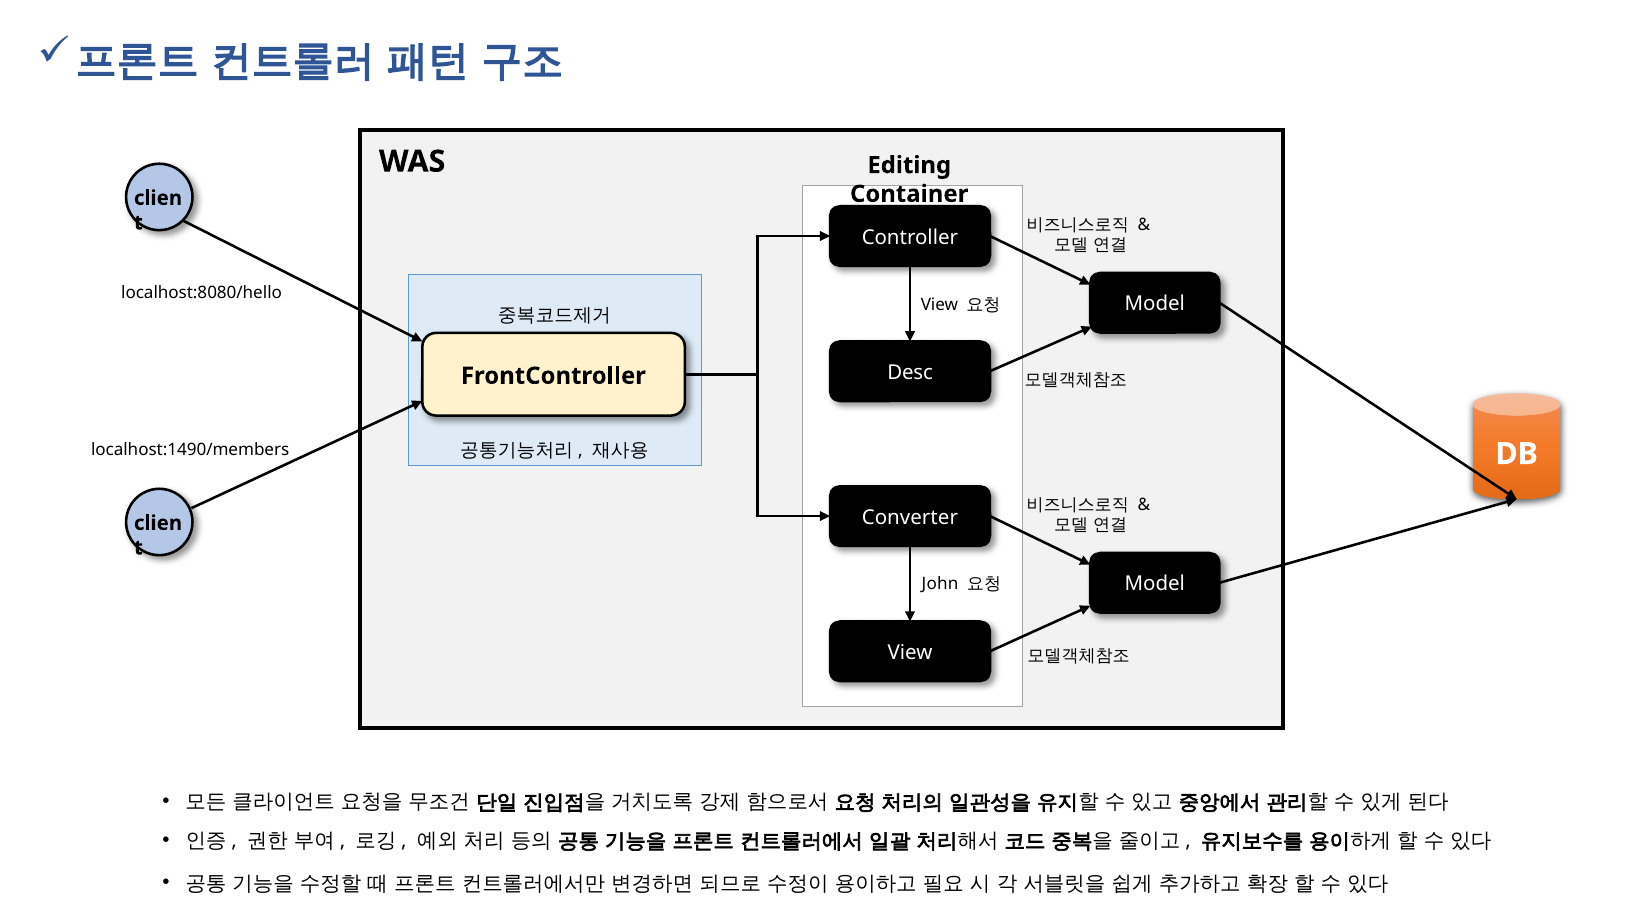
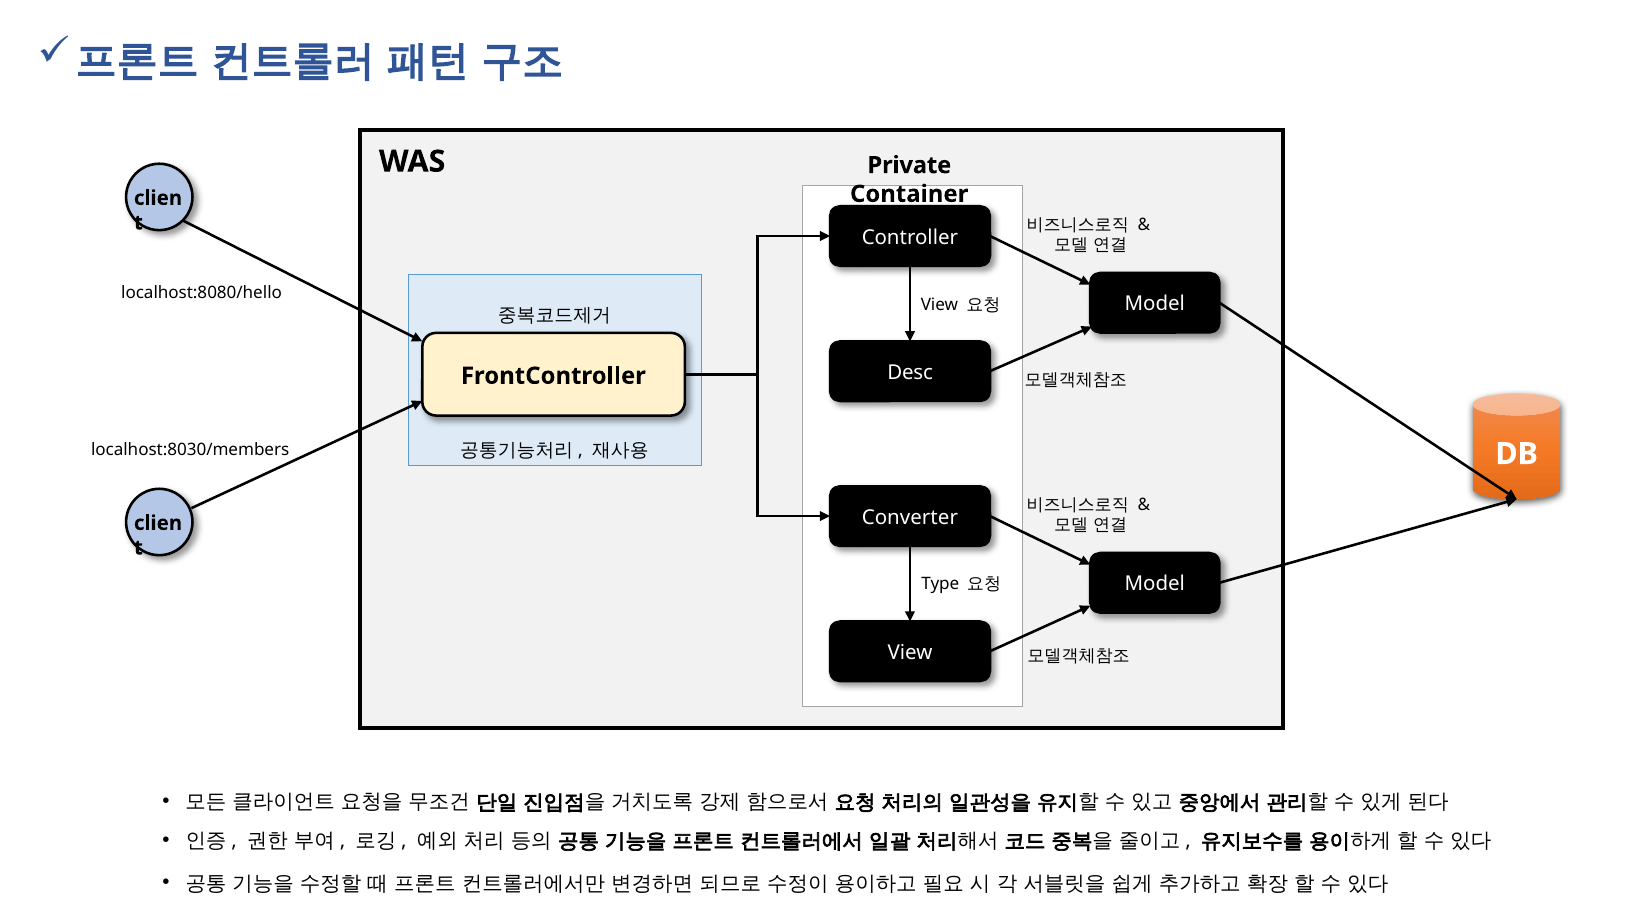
Editing: Editing -> Private
localhost:1490/members: localhost:1490/members -> localhost:8030/members
John: John -> Type
